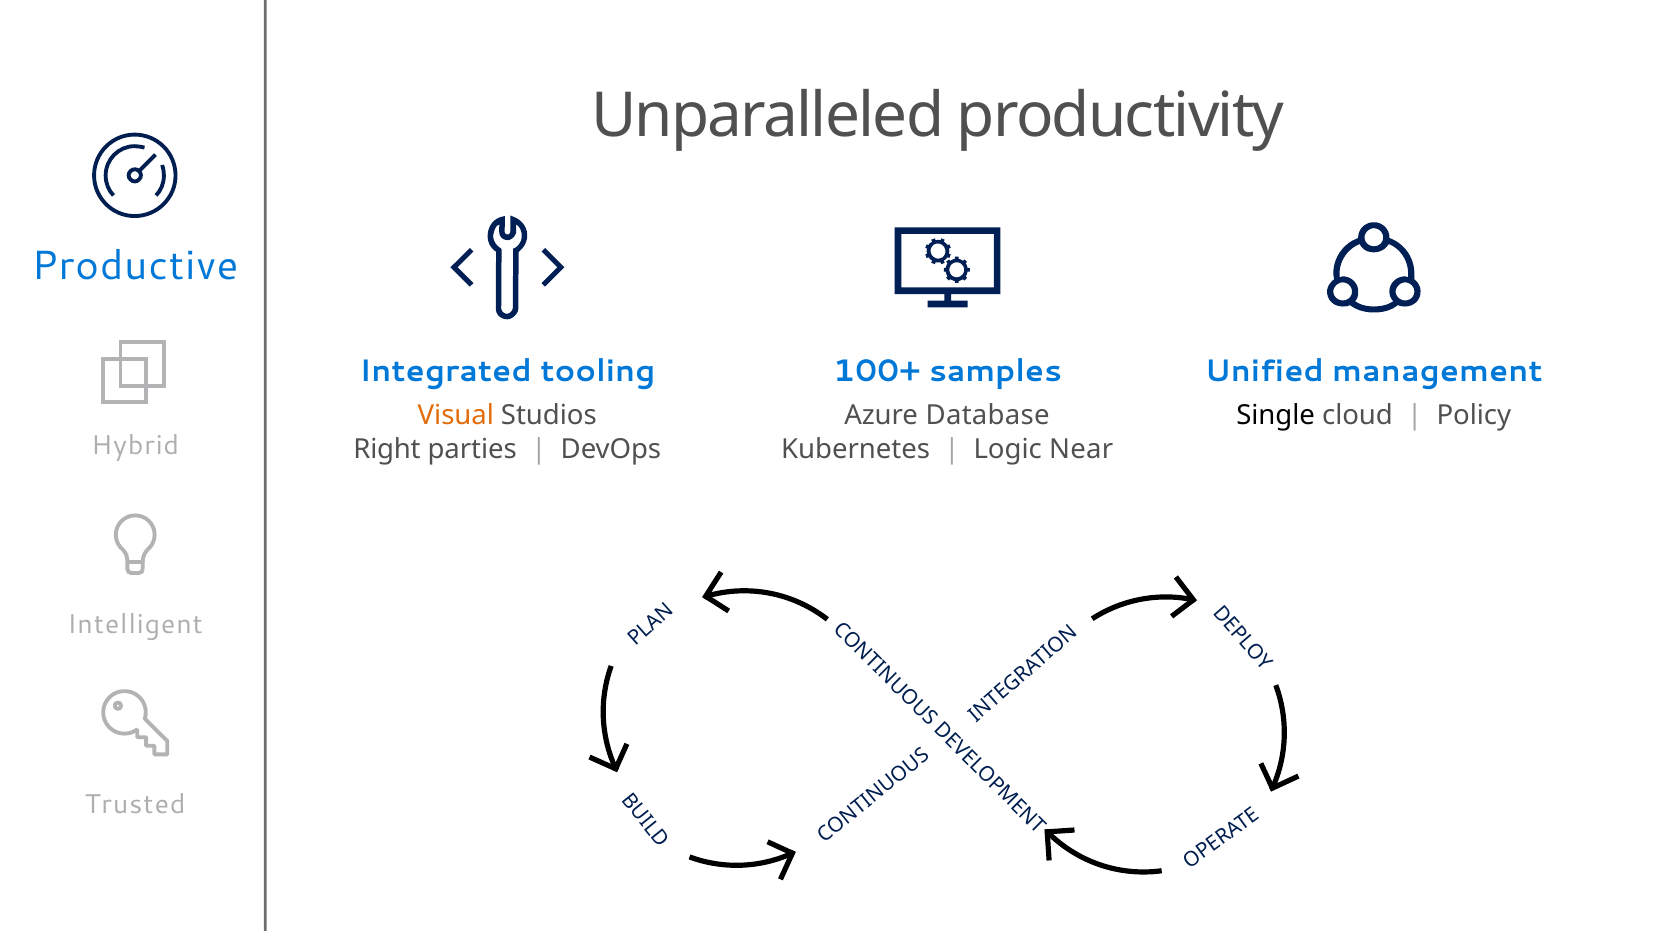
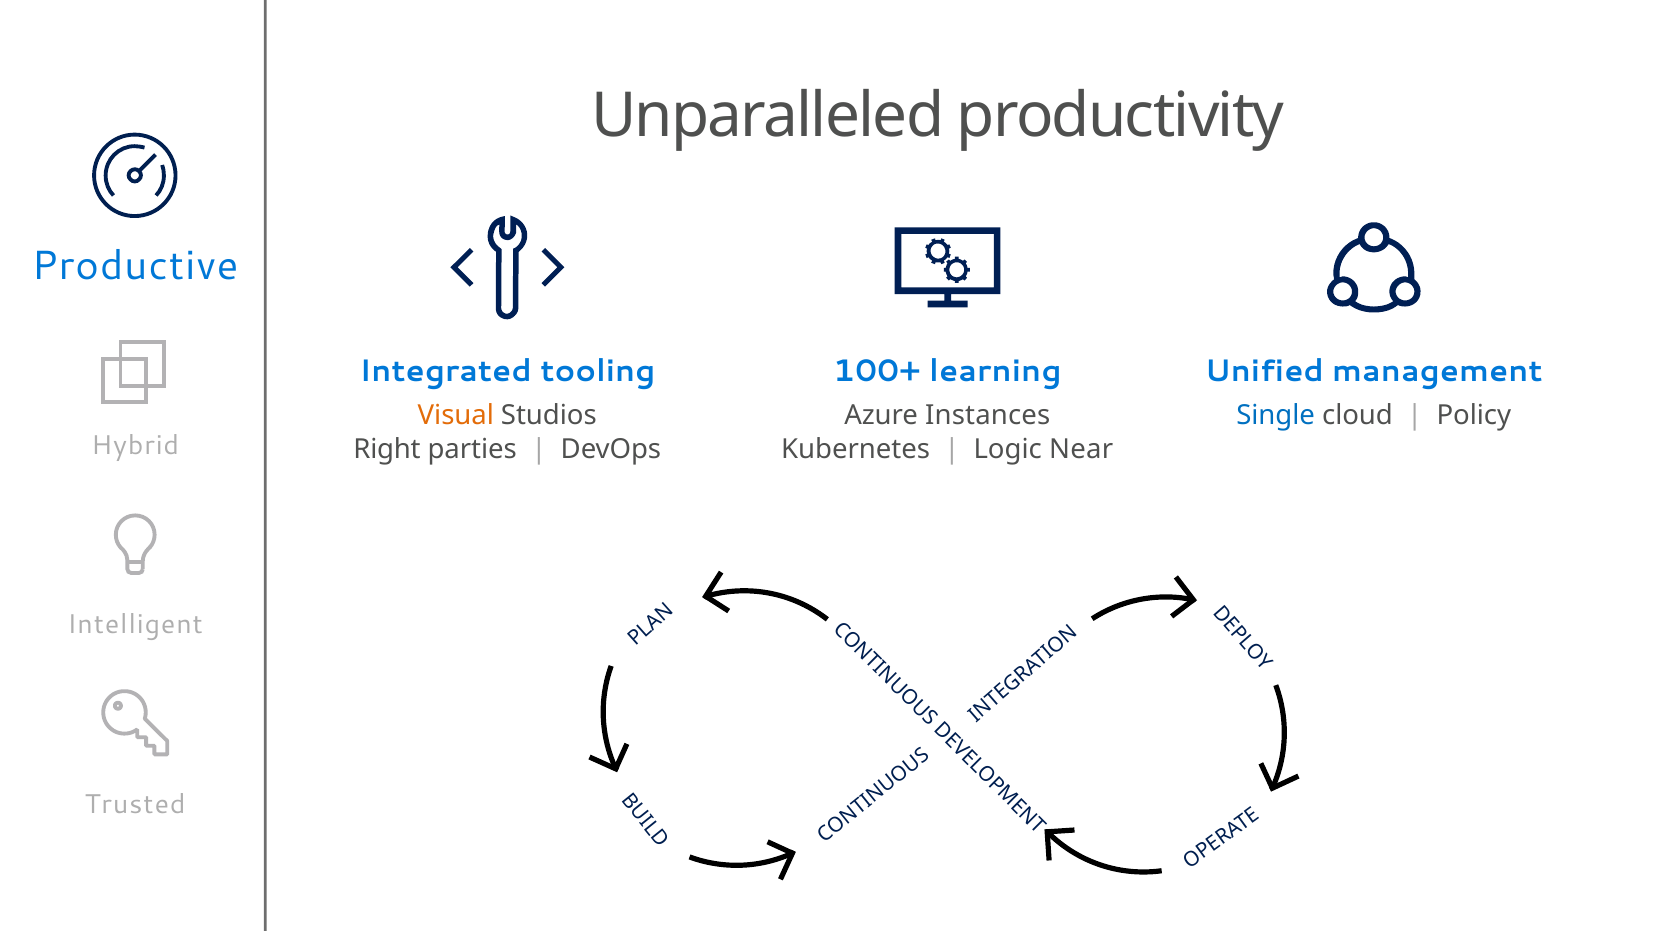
samples: samples -> learning
Database: Database -> Instances
Single colour: black -> blue
